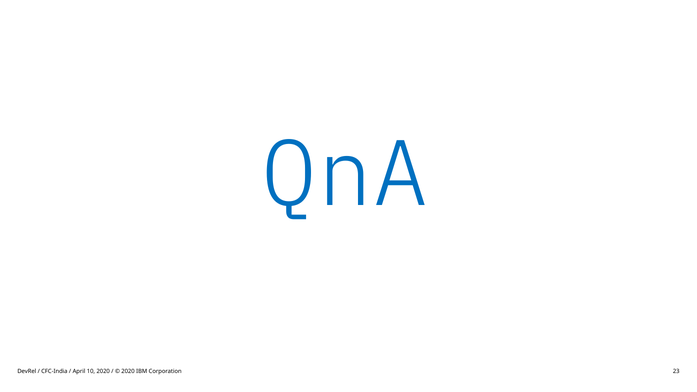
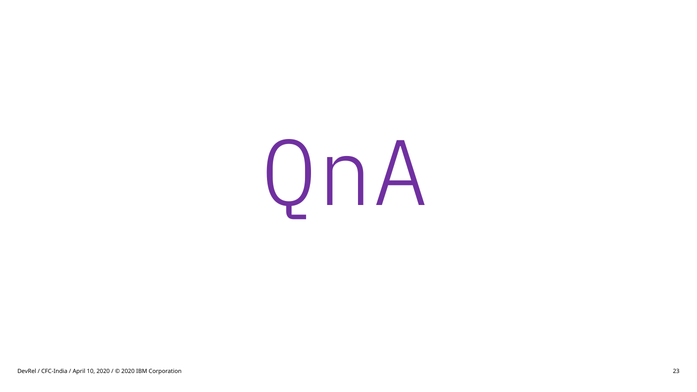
QnA colour: blue -> purple
